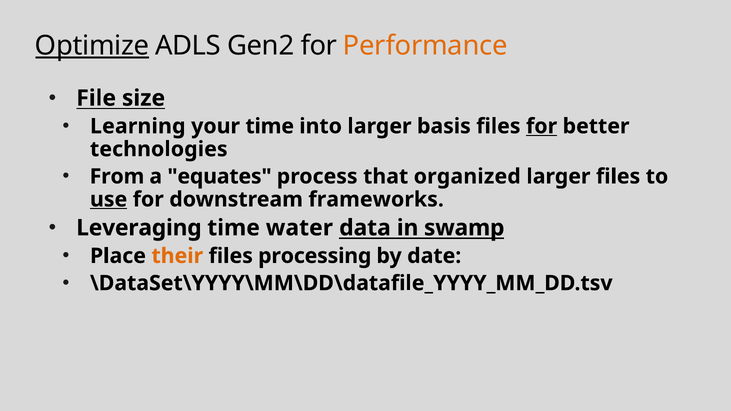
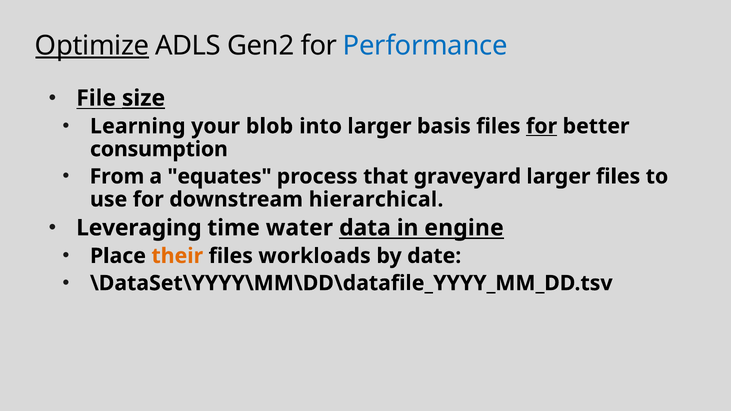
Performance colour: orange -> blue
size underline: none -> present
your time: time -> blob
technologies: technologies -> consumption
organized: organized -> graveyard
use underline: present -> none
frameworks: frameworks -> hierarchical
swamp: swamp -> engine
processing: processing -> workloads
